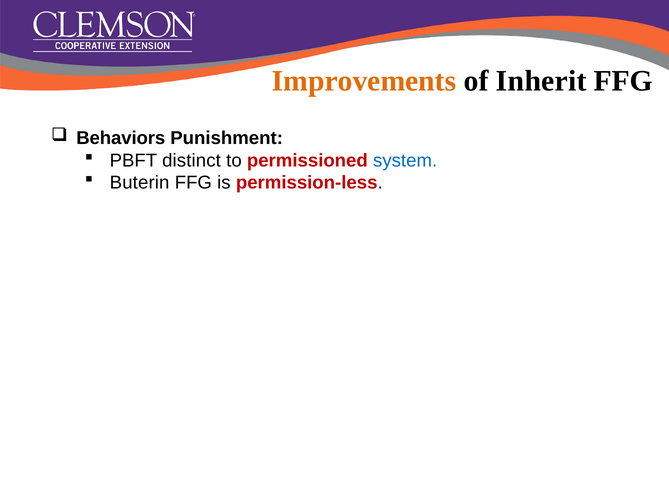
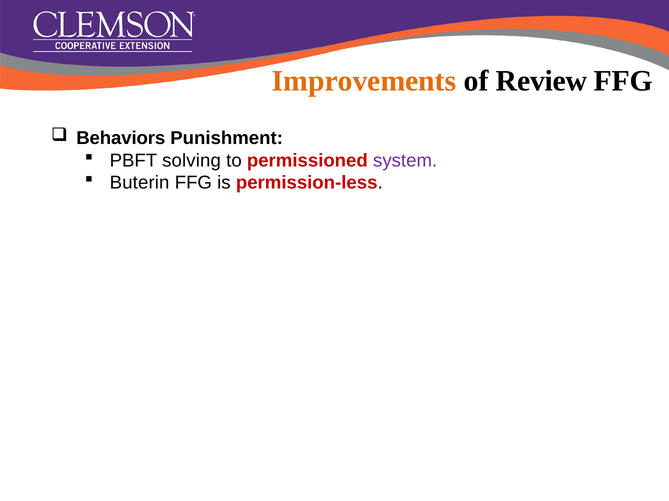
Inherit: Inherit -> Review
distinct: distinct -> solving
system colour: blue -> purple
